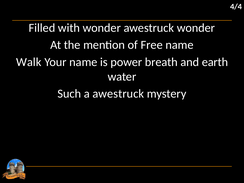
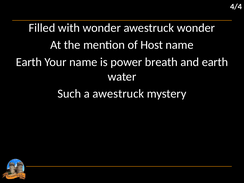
Free: Free -> Host
Walk at (29, 62): Walk -> Earth
